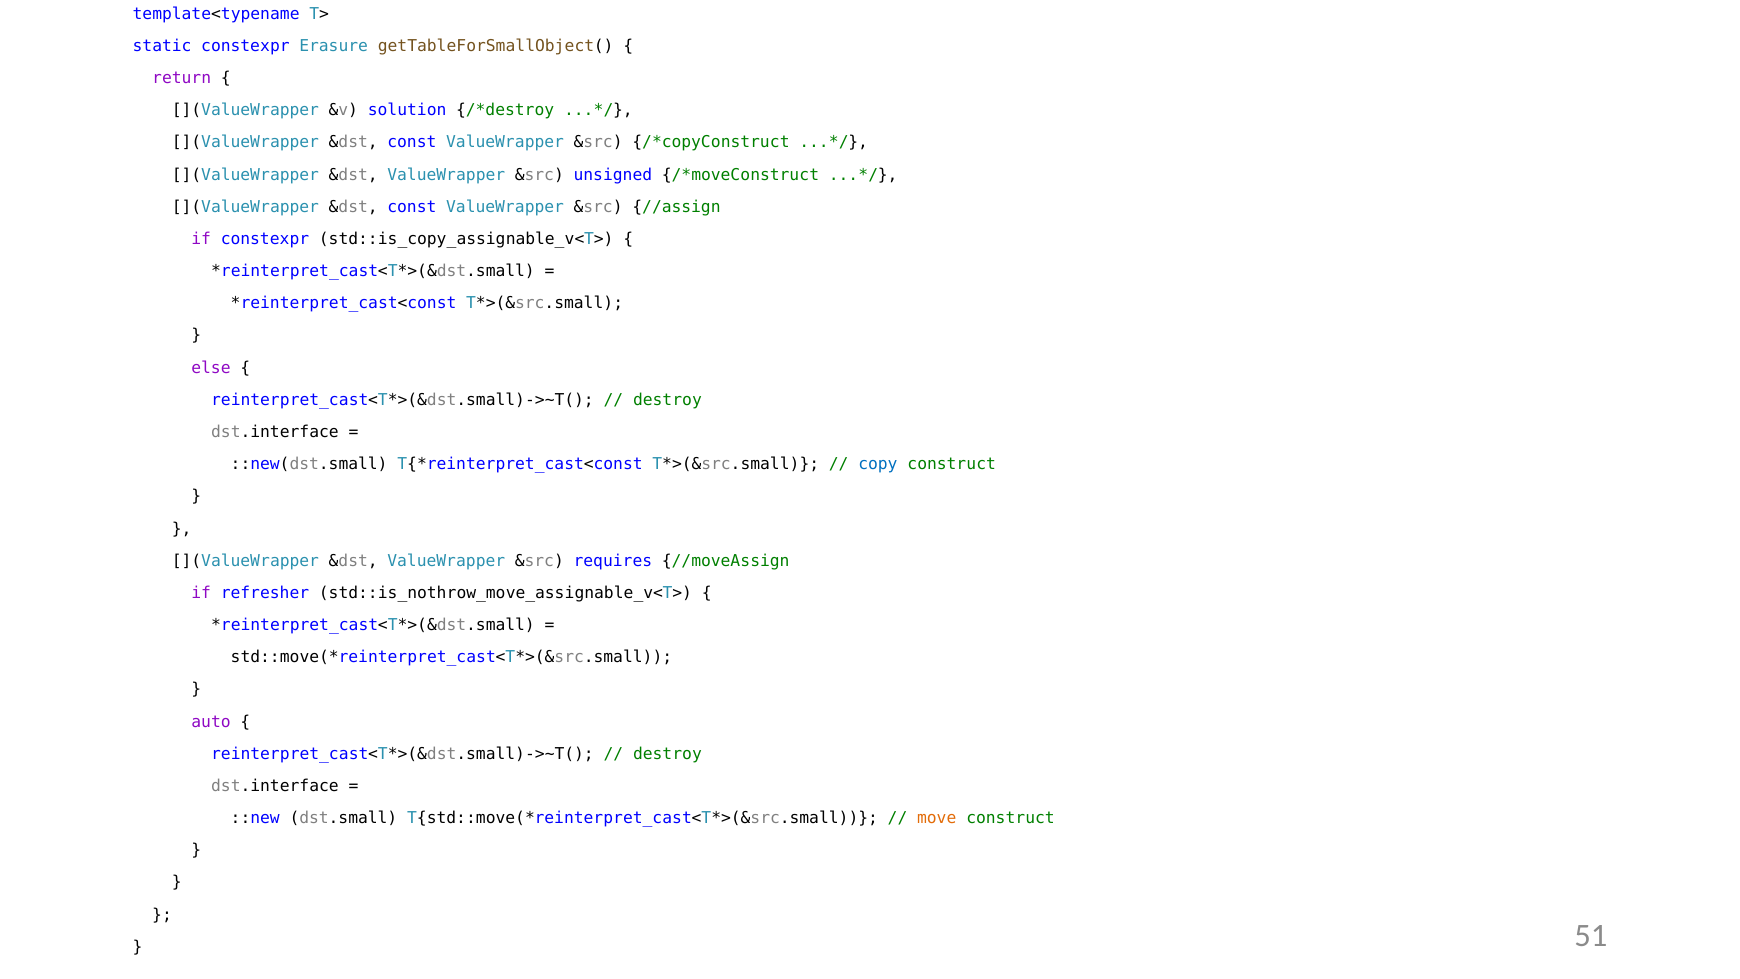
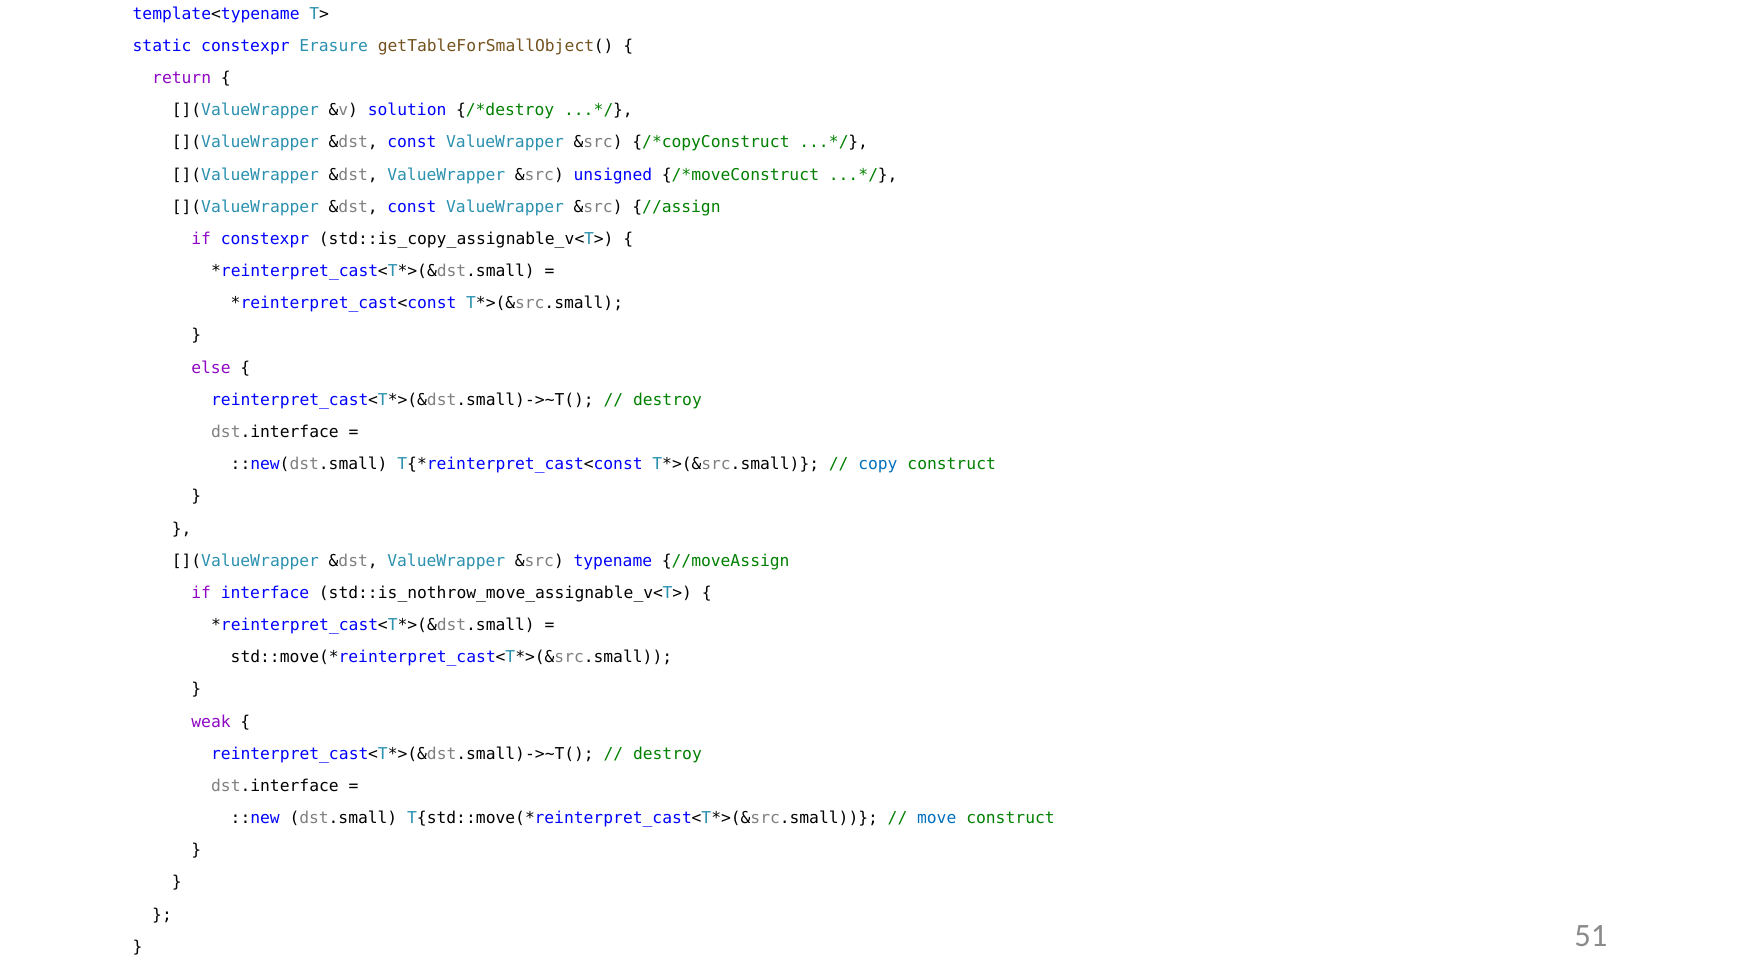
requires: requires -> typename
refresher: refresher -> interface
auto: auto -> weak
move colour: orange -> blue
